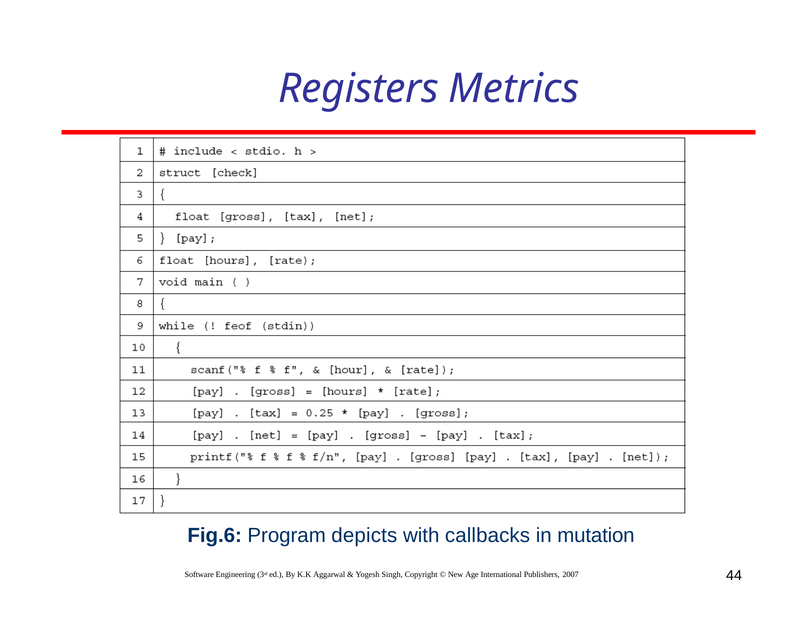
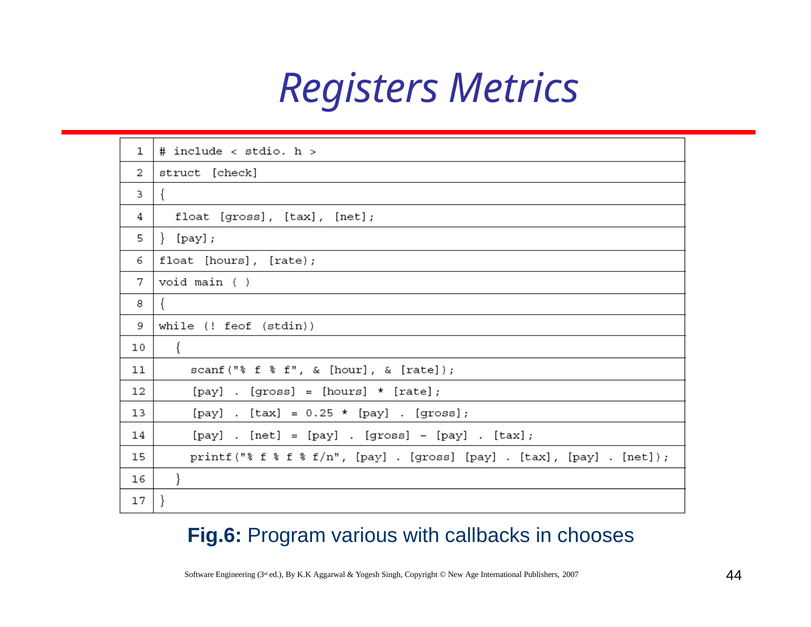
depicts: depicts -> various
mutation: mutation -> chooses
